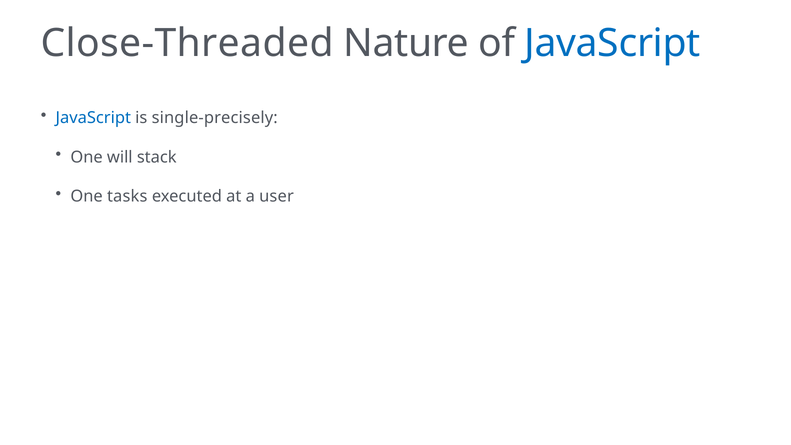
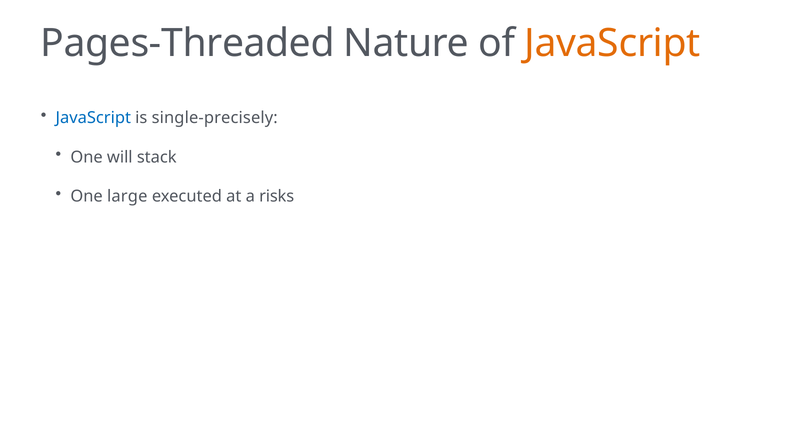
Close-Threaded: Close-Threaded -> Pages-Threaded
JavaScript at (612, 43) colour: blue -> orange
tasks: tasks -> large
user: user -> risks
